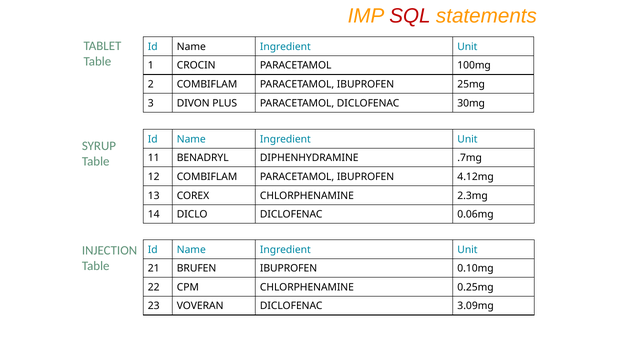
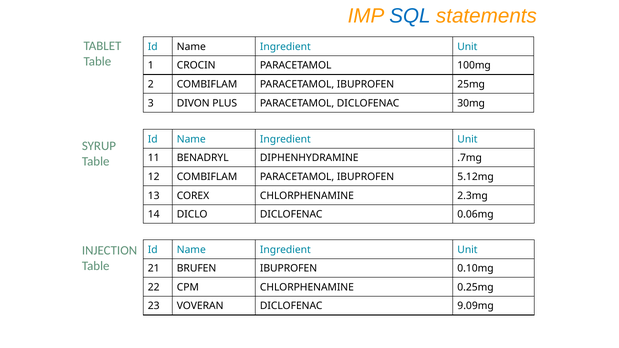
SQL colour: red -> blue
4.12mg: 4.12mg -> 5.12mg
3.09mg: 3.09mg -> 9.09mg
